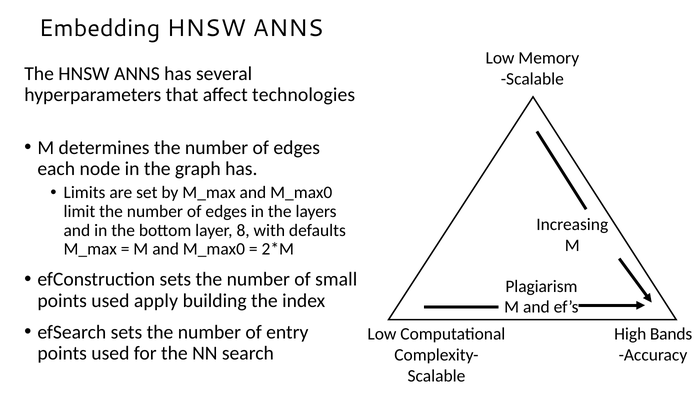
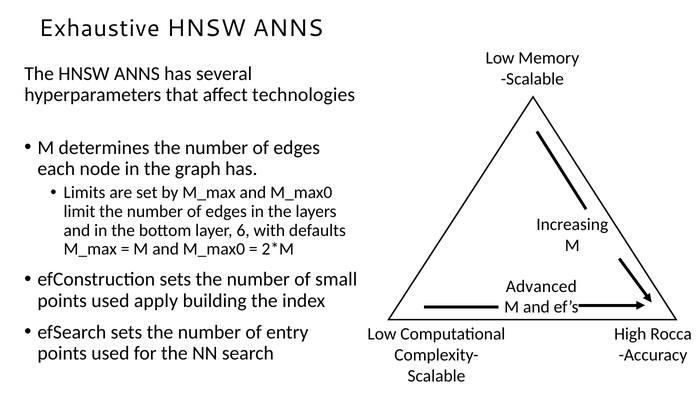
Embedding: Embedding -> Exhaustive
8: 8 -> 6
Plagiarism: Plagiarism -> Advanced
Bands: Bands -> Rocca
